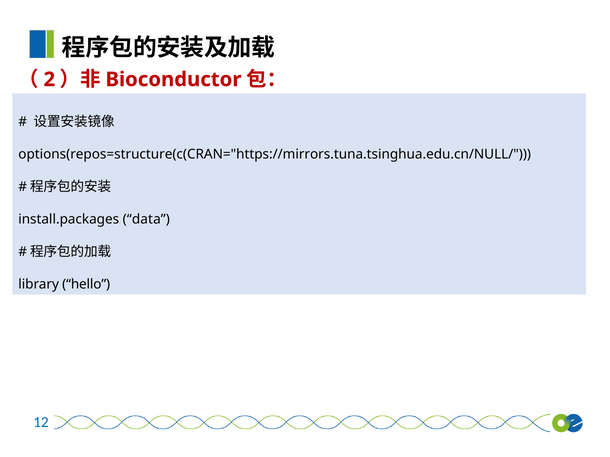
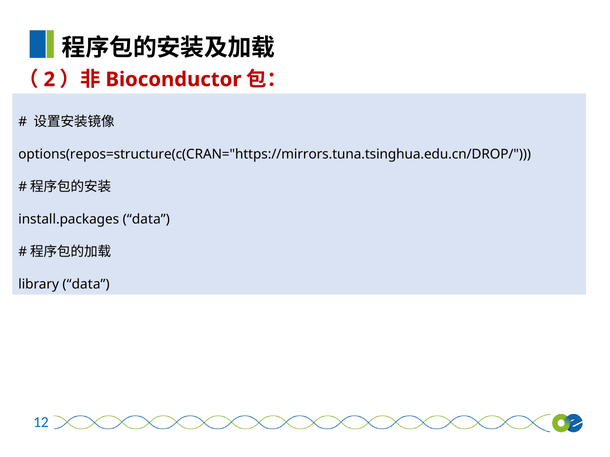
options(repos=structure(c(CRAN="https://mirrors.tuna.tsinghua.edu.cn/NULL/: options(repos=structure(c(CRAN="https://mirrors.tuna.tsinghua.edu.cn/NULL/ -> options(repos=structure(c(CRAN="https://mirrors.tuna.tsinghua.edu.cn/DROP/
library hello: hello -> data
